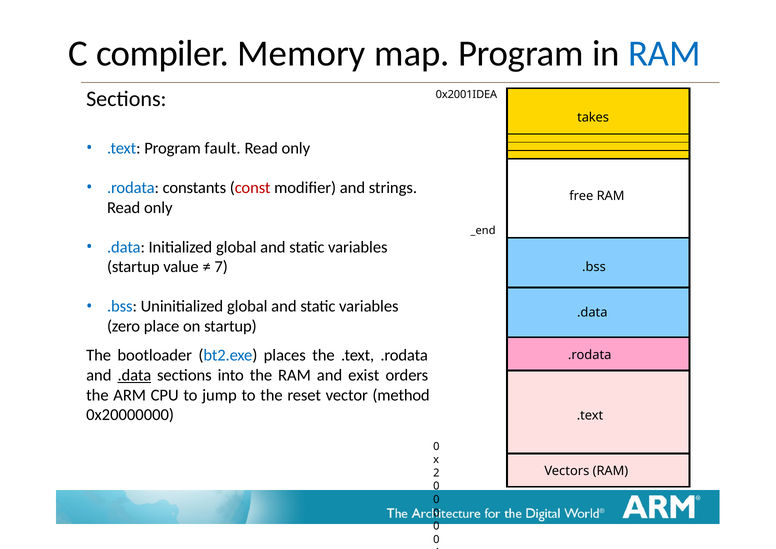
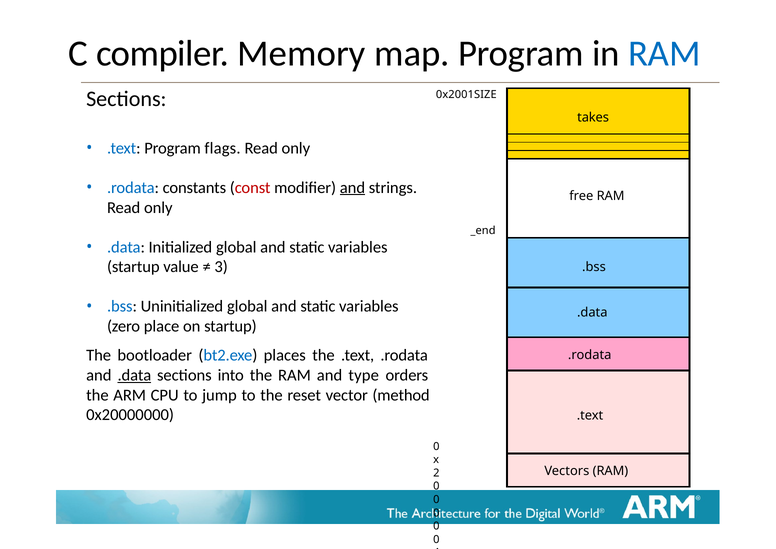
0x2001IDEA: 0x2001IDEA -> 0x2001SIZE
fault: fault -> flags
and at (352, 187) underline: none -> present
7: 7 -> 3
exist: exist -> type
